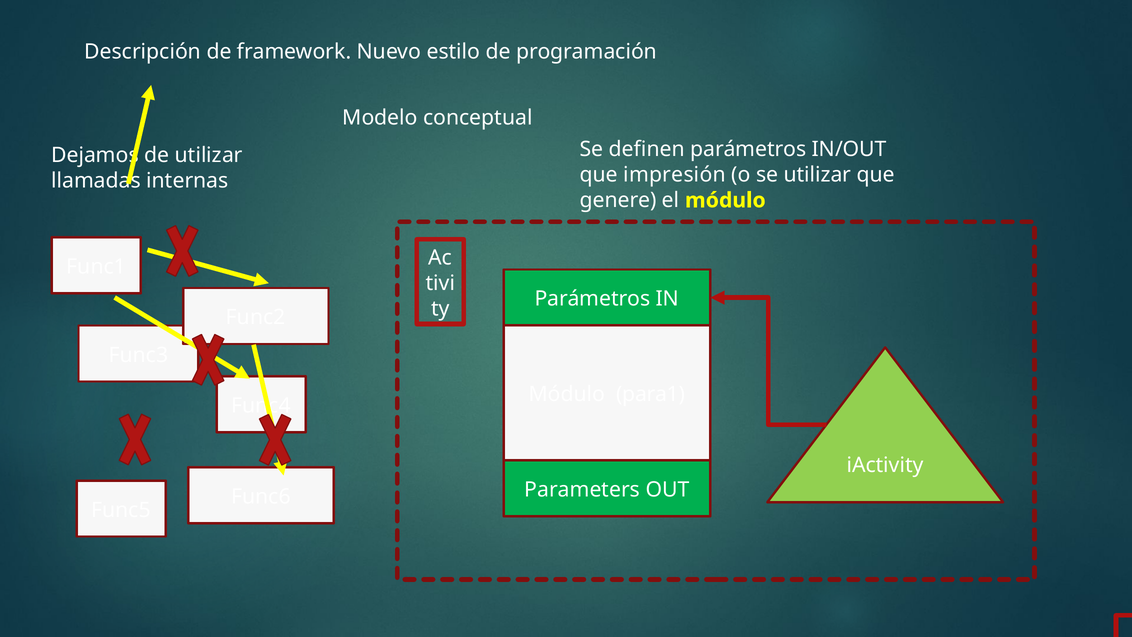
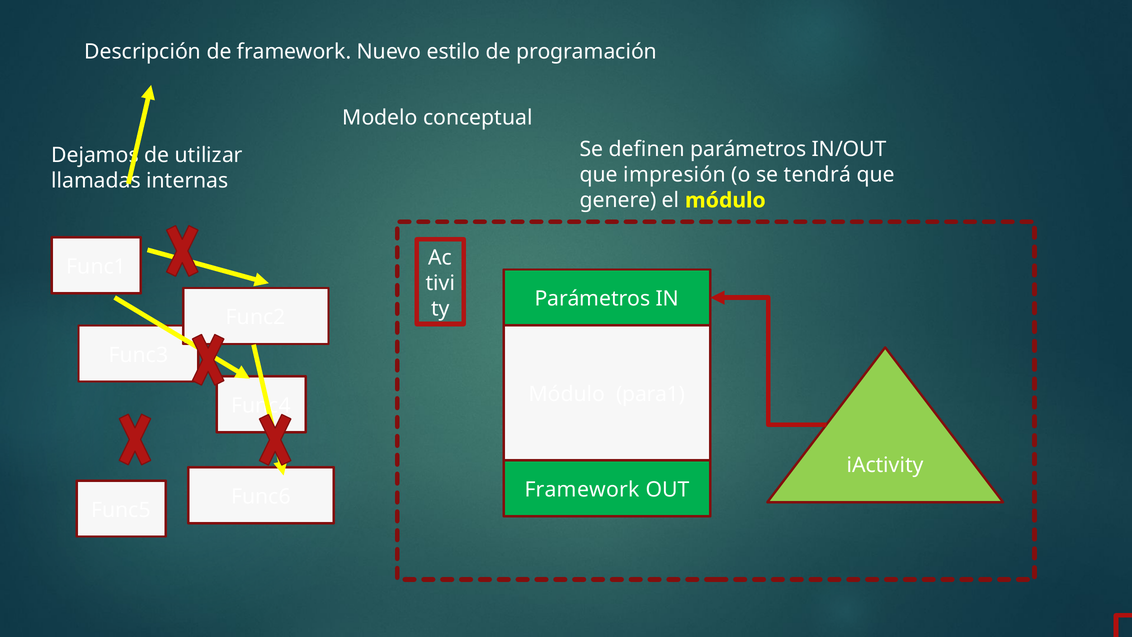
se utilizar: utilizar -> tendrá
Parameters at (582, 490): Parameters -> Framework
